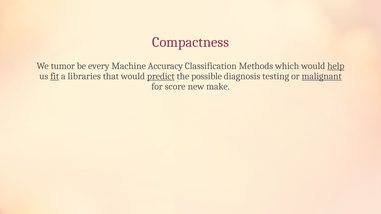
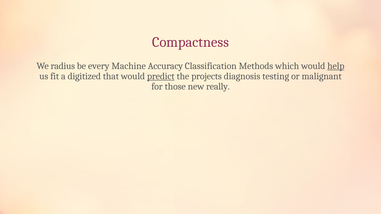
tumor: tumor -> radius
fit underline: present -> none
libraries: libraries -> digitized
possible: possible -> projects
malignant underline: present -> none
score: score -> those
make: make -> really
